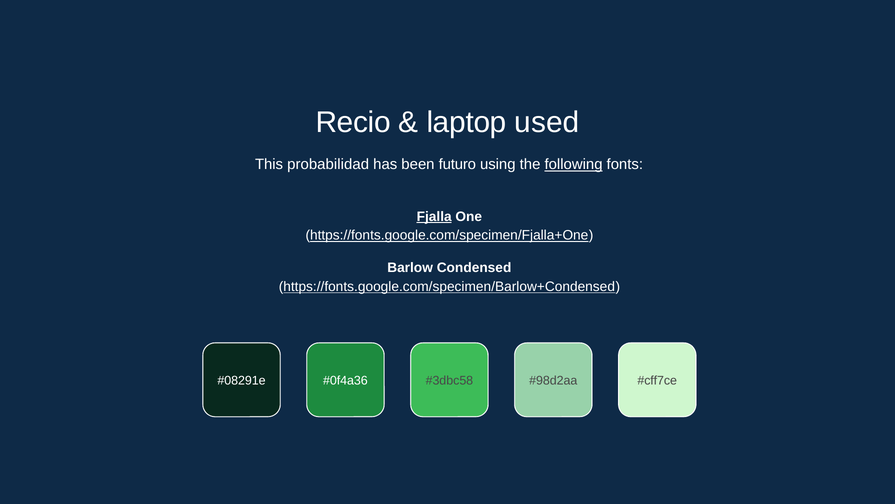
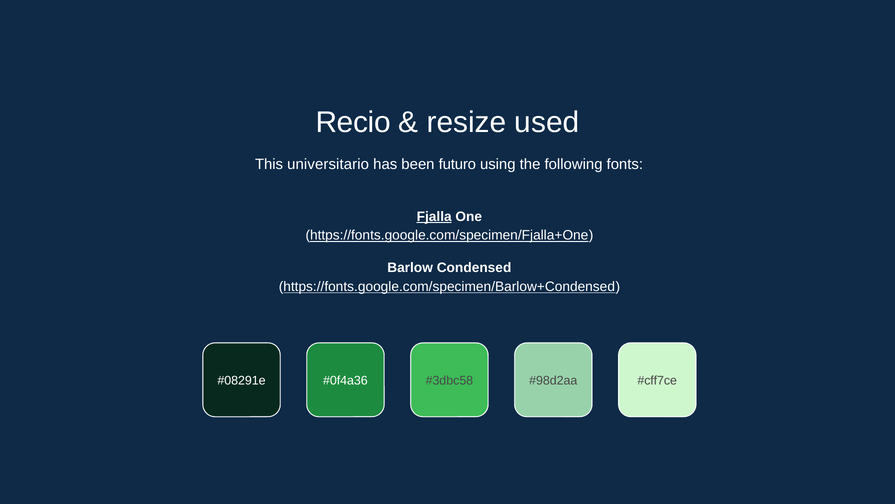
laptop: laptop -> resize
probabilidad: probabilidad -> universitario
following underline: present -> none
